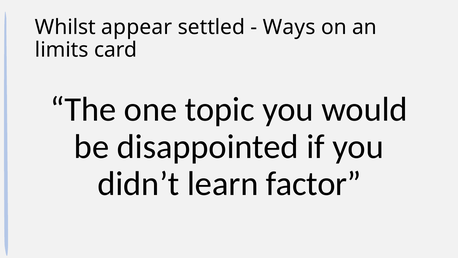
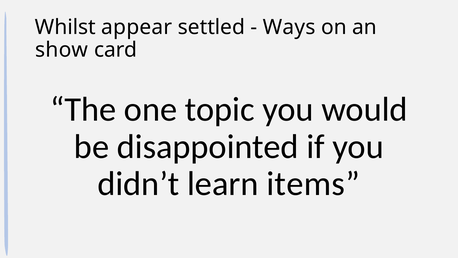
limits: limits -> show
factor: factor -> items
